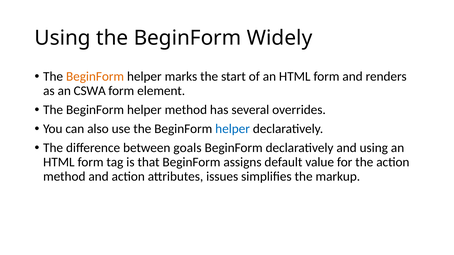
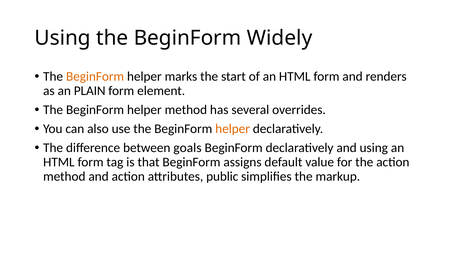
CSWA: CSWA -> PLAIN
helper at (233, 129) colour: blue -> orange
issues: issues -> public
